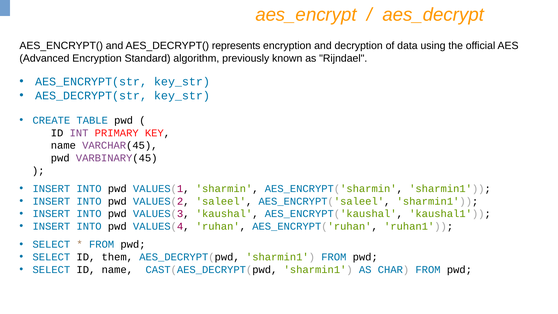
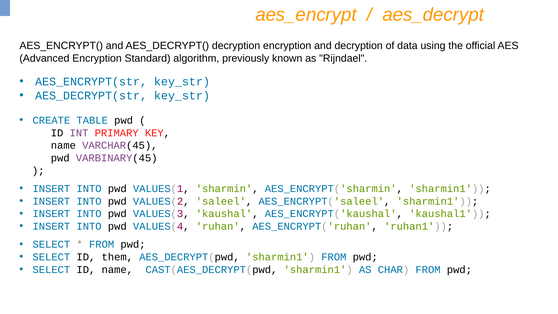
AES_DECRYPT( represents: represents -> decryption
